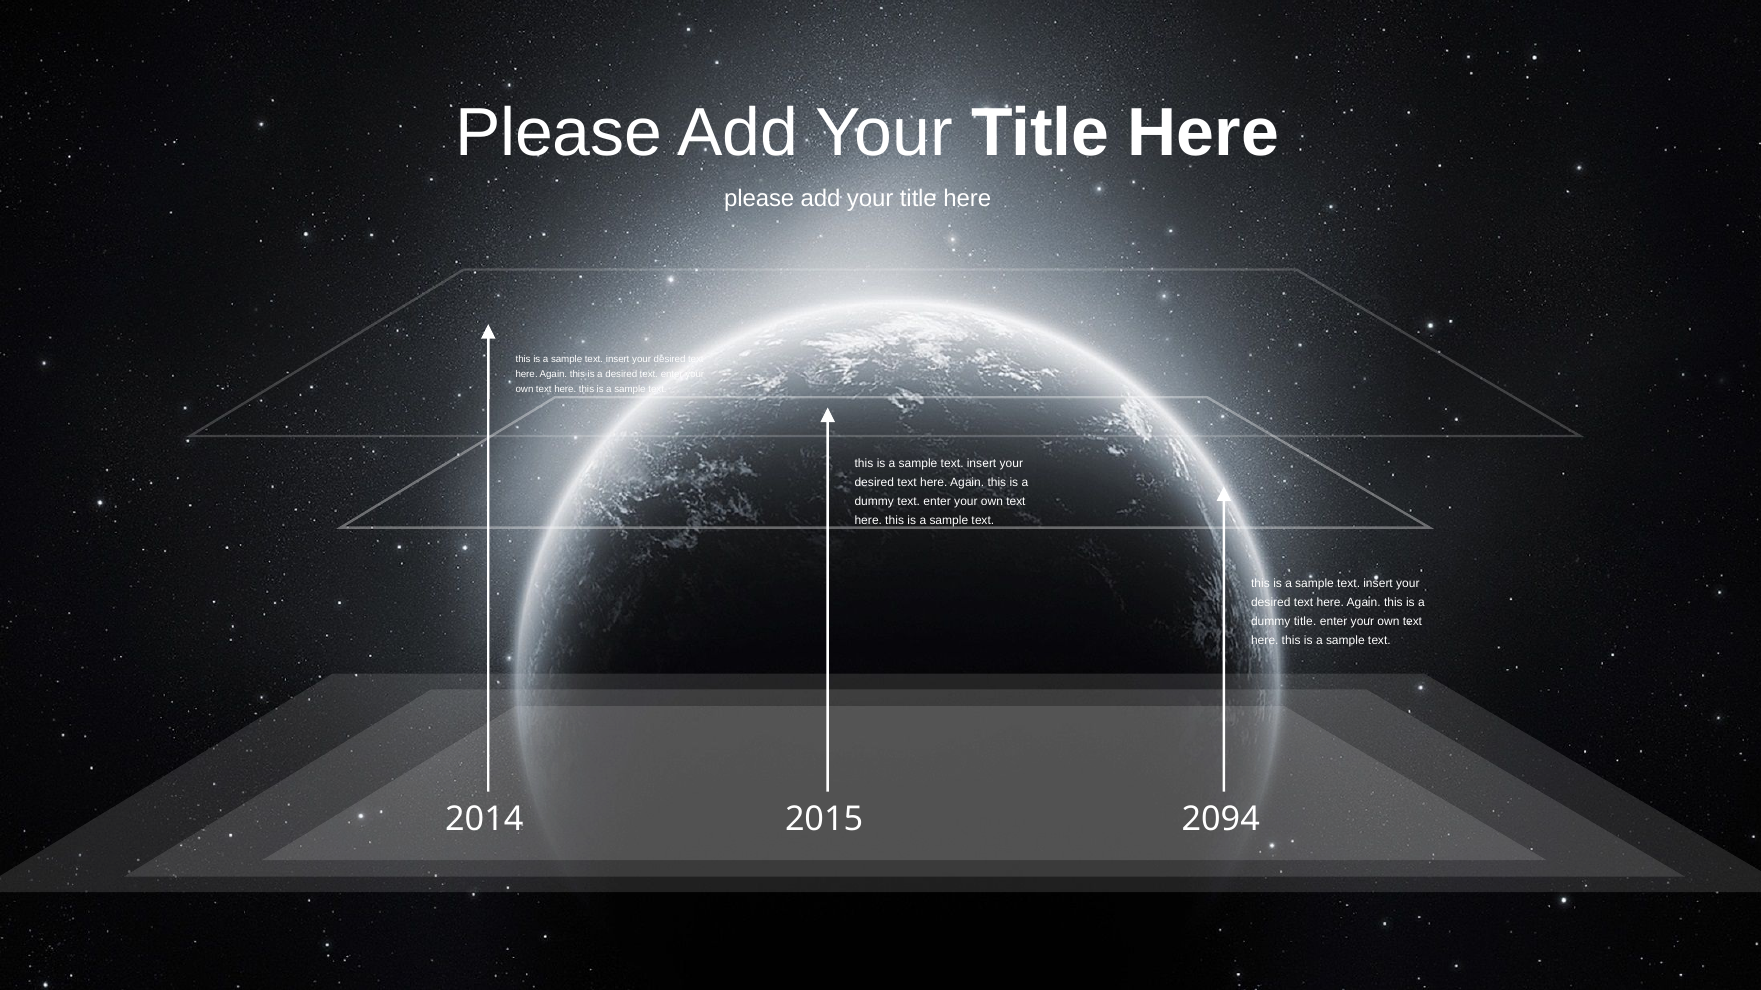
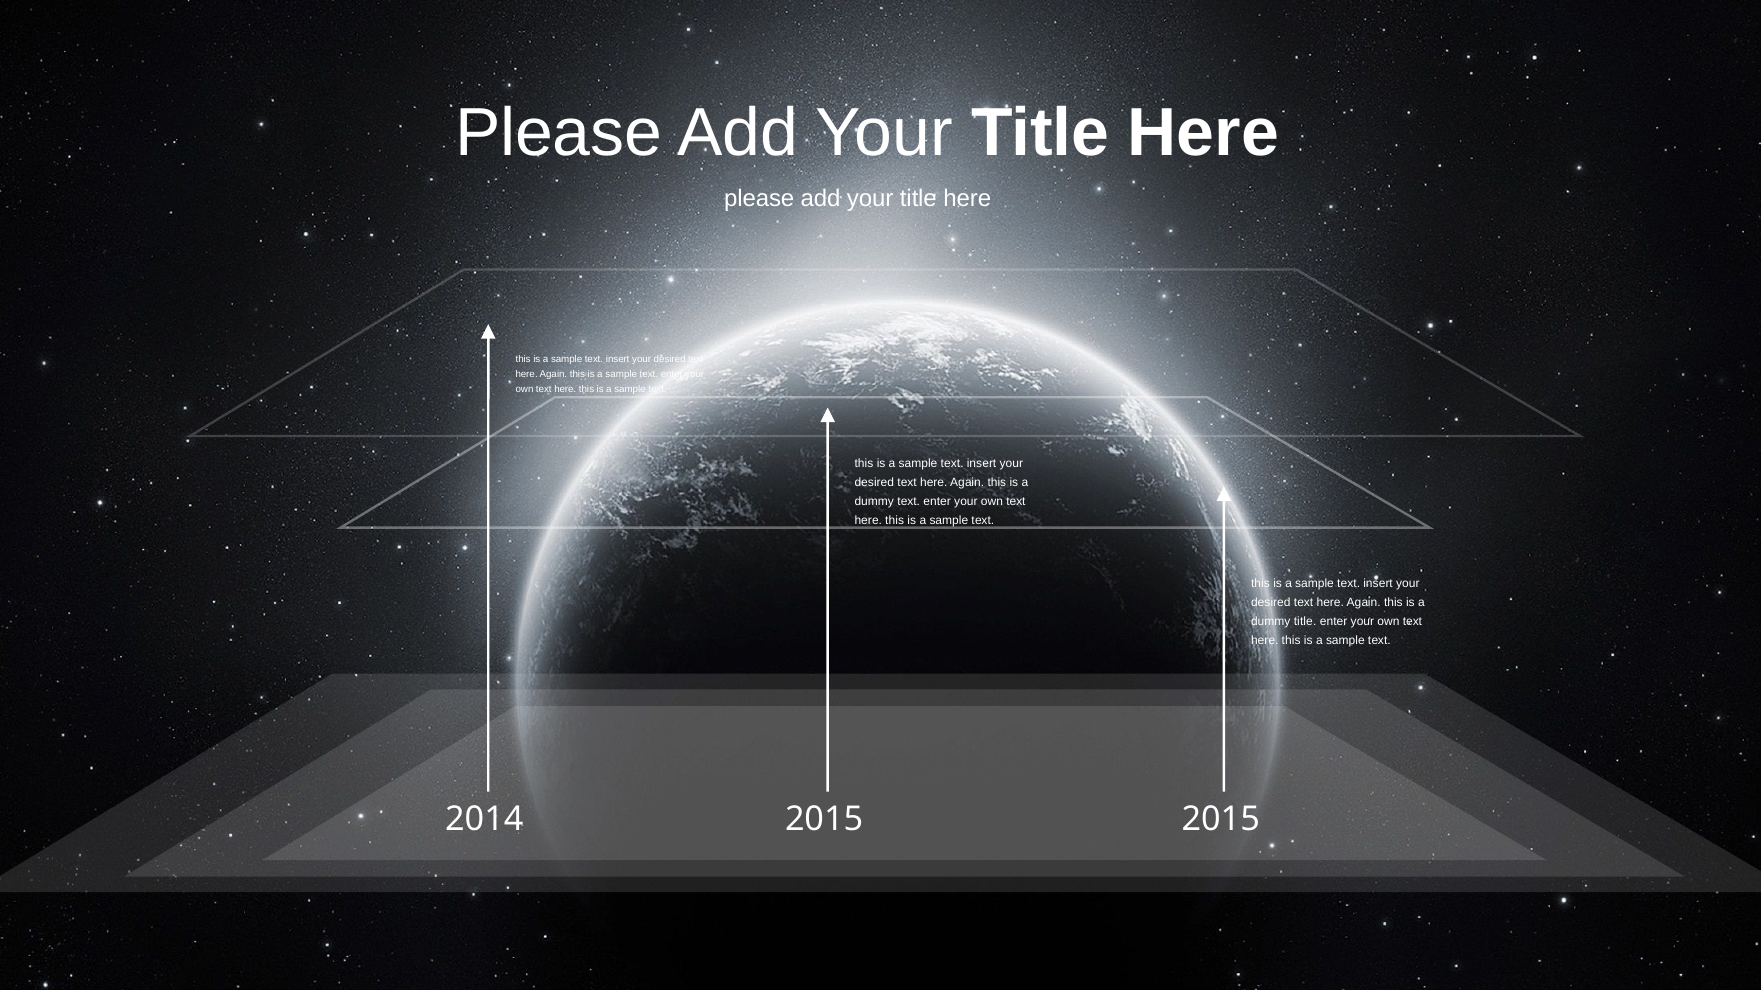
desired at (621, 374): desired -> sample
2015 2094: 2094 -> 2015
